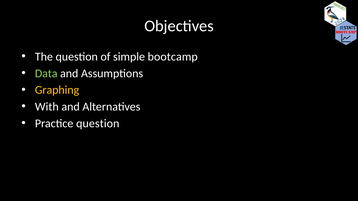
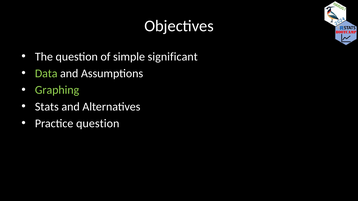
bootcamp: bootcamp -> significant
Graphing colour: yellow -> light green
With: With -> Stats
